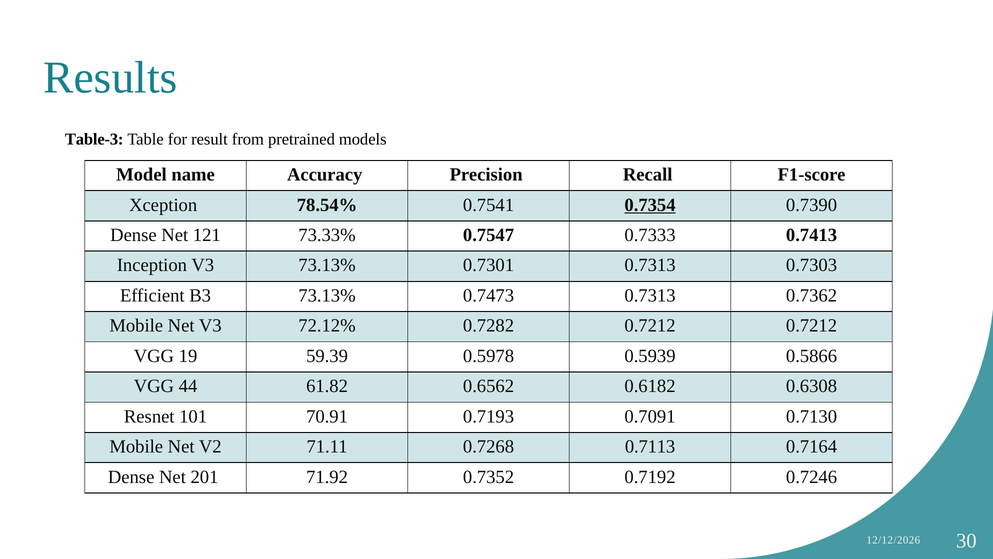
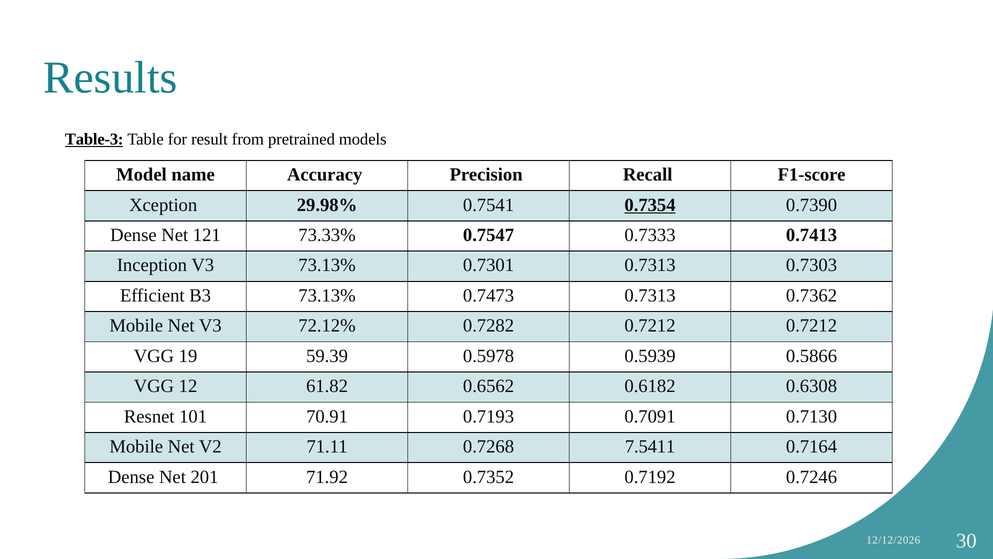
Table-3 underline: none -> present
78.54%: 78.54% -> 29.98%
44: 44 -> 12
0.7113: 0.7113 -> 7.5411
